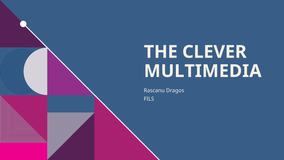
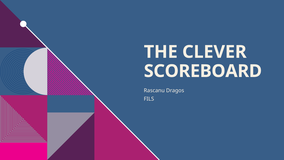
MULTIMEDIA: MULTIMEDIA -> SCOREBOARD
